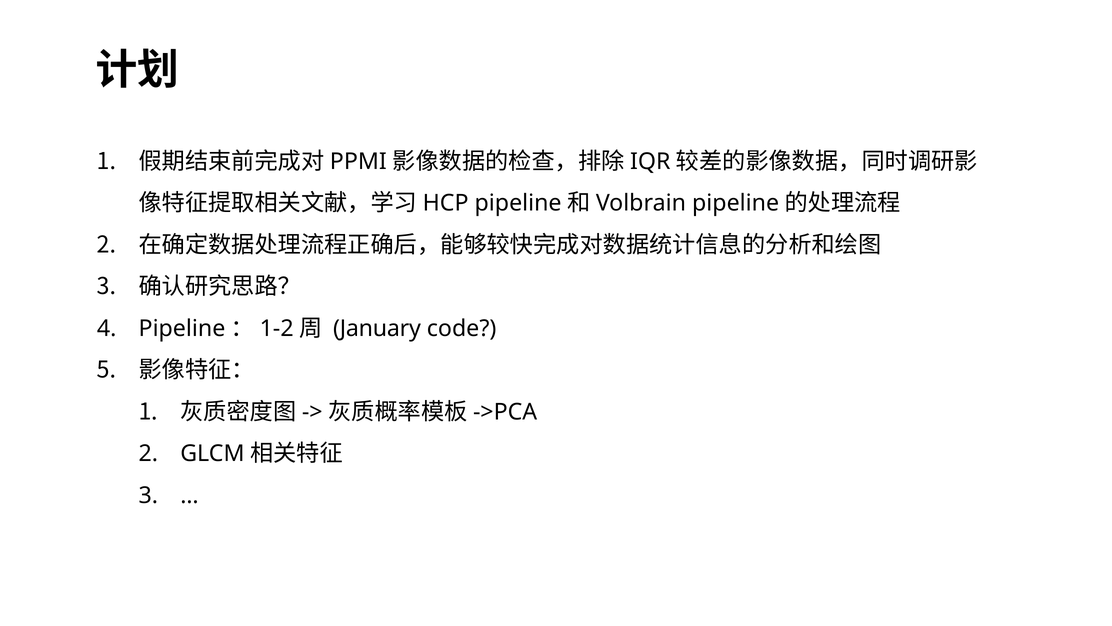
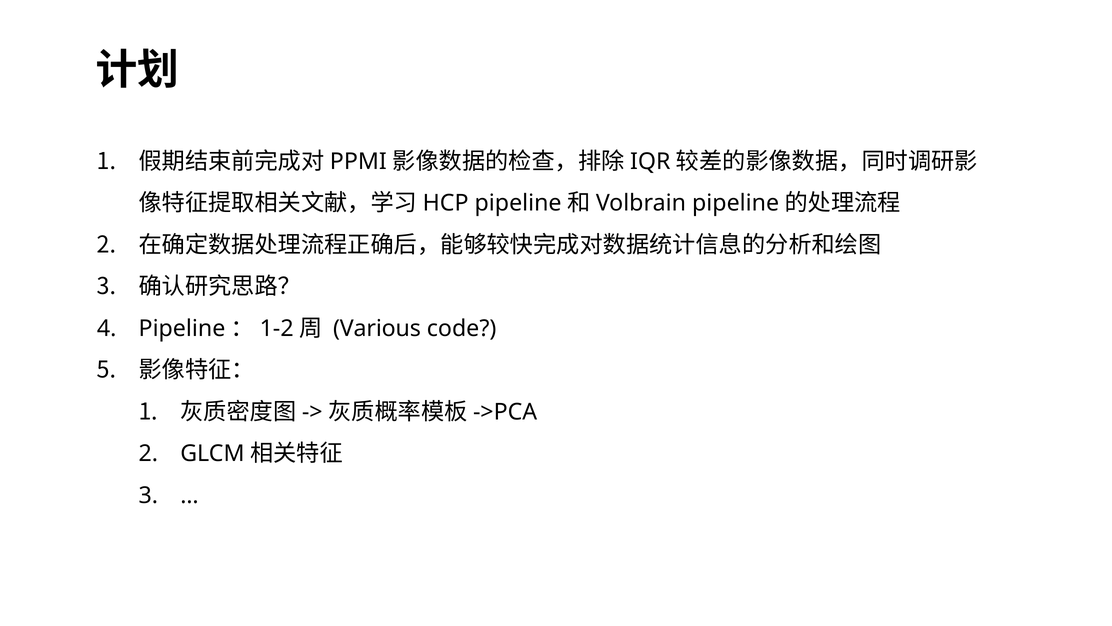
January: January -> Various
